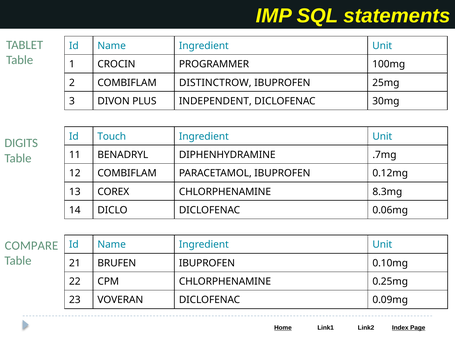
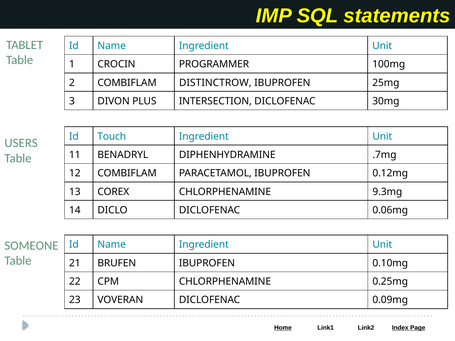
INDEPENDENT: INDEPENDENT -> INTERSECTION
DIGITS: DIGITS -> USERS
8.3mg: 8.3mg -> 9.3mg
COMPARE: COMPARE -> SOMEONE
